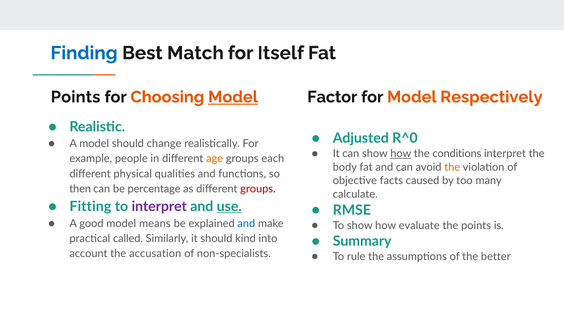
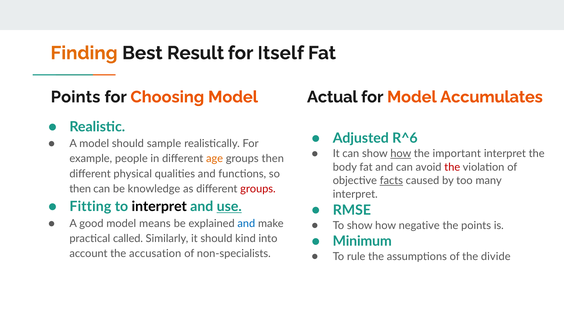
Finding colour: blue -> orange
Match: Match -> Result
Model at (233, 97) underline: present -> none
Factor: Factor -> Actual
Respectively: Respectively -> Accumulates
R^0: R^0 -> R^6
change: change -> sample
conditions: conditions -> important
groups each: each -> then
the at (452, 167) colour: orange -> red
facts underline: none -> present
percentage: percentage -> knowledge
calculate at (355, 194): calculate -> interpret
interpret at (159, 207) colour: purple -> black
evaluate: evaluate -> negative
Summary: Summary -> Minimum
better: better -> divide
